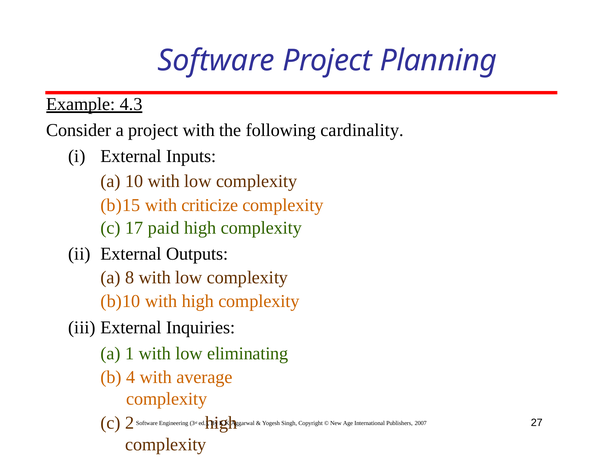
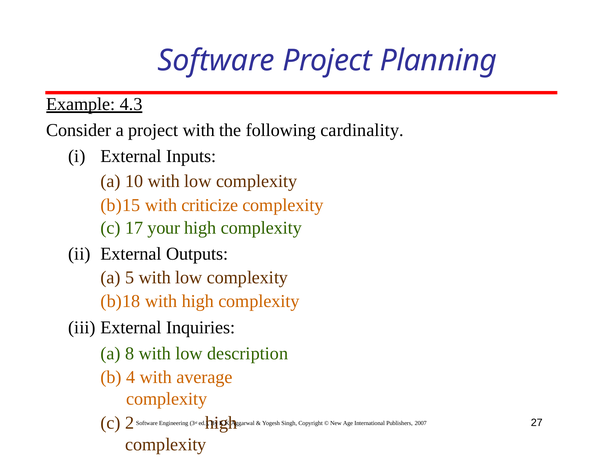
paid: paid -> your
8: 8 -> 5
b)10: b)10 -> b)18
1: 1 -> 8
eliminating: eliminating -> description
